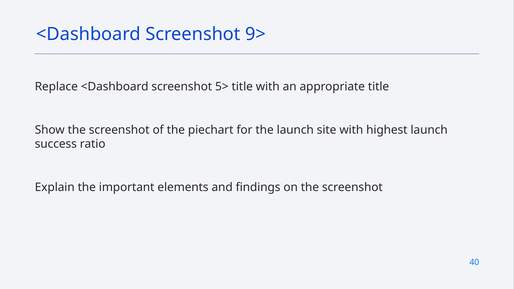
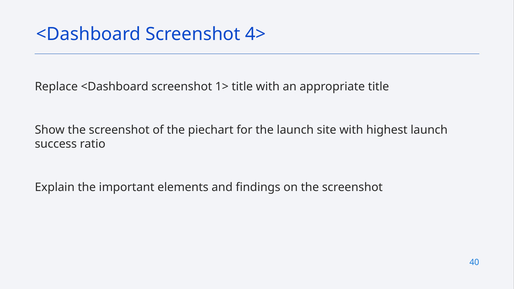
9>: 9> -> 4>
5>: 5> -> 1>
